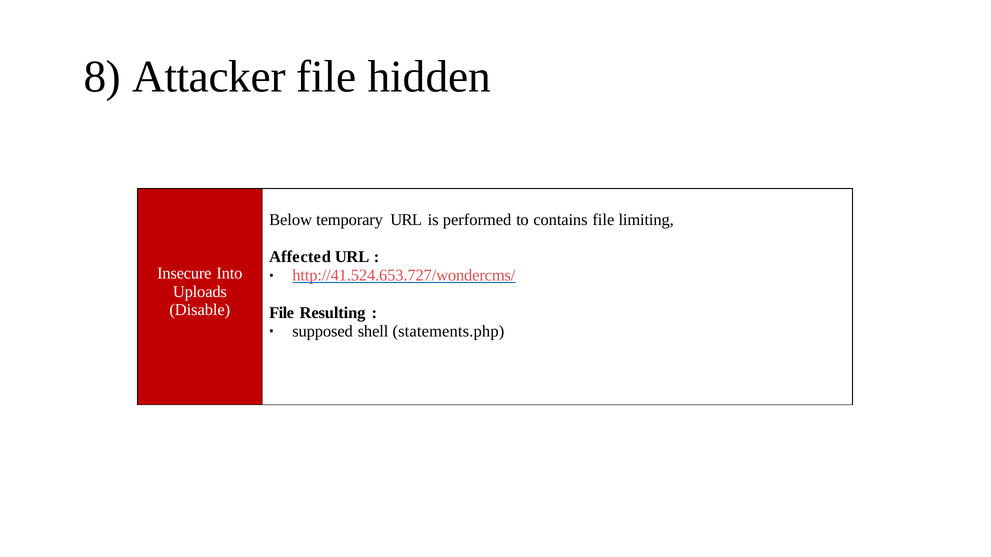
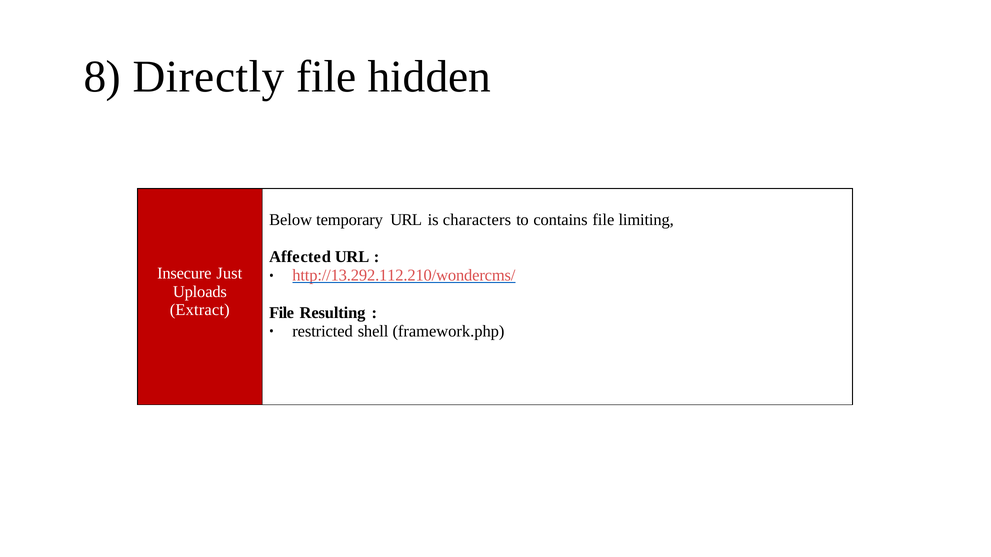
Attacker: Attacker -> Directly
performed: performed -> characters
Into: Into -> Just
http://41.524.653.727/wondercms/: http://41.524.653.727/wondercms/ -> http://13.292.112.210/wondercms/
Disable: Disable -> Extract
supposed: supposed -> restricted
statements.php: statements.php -> framework.php
